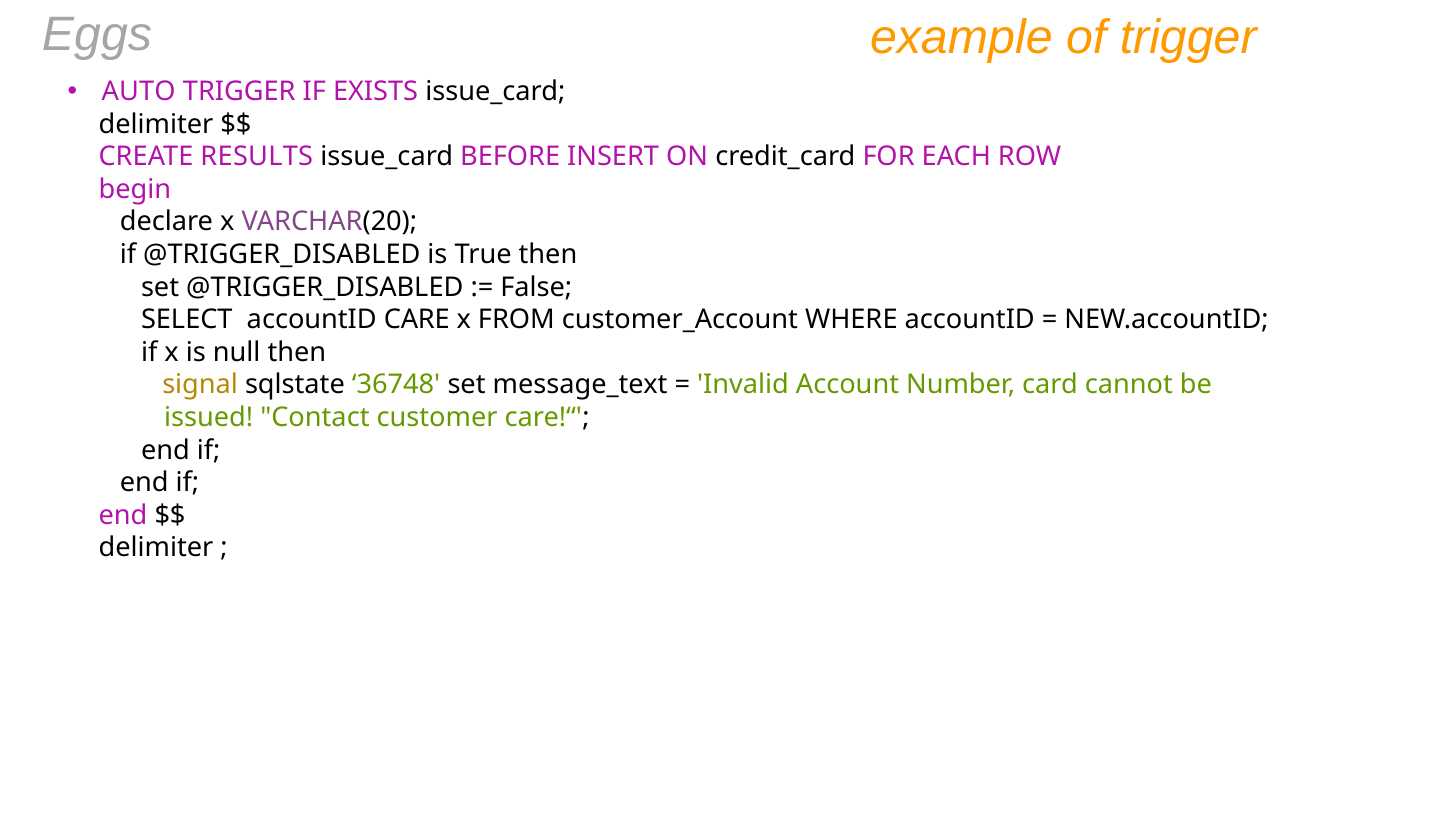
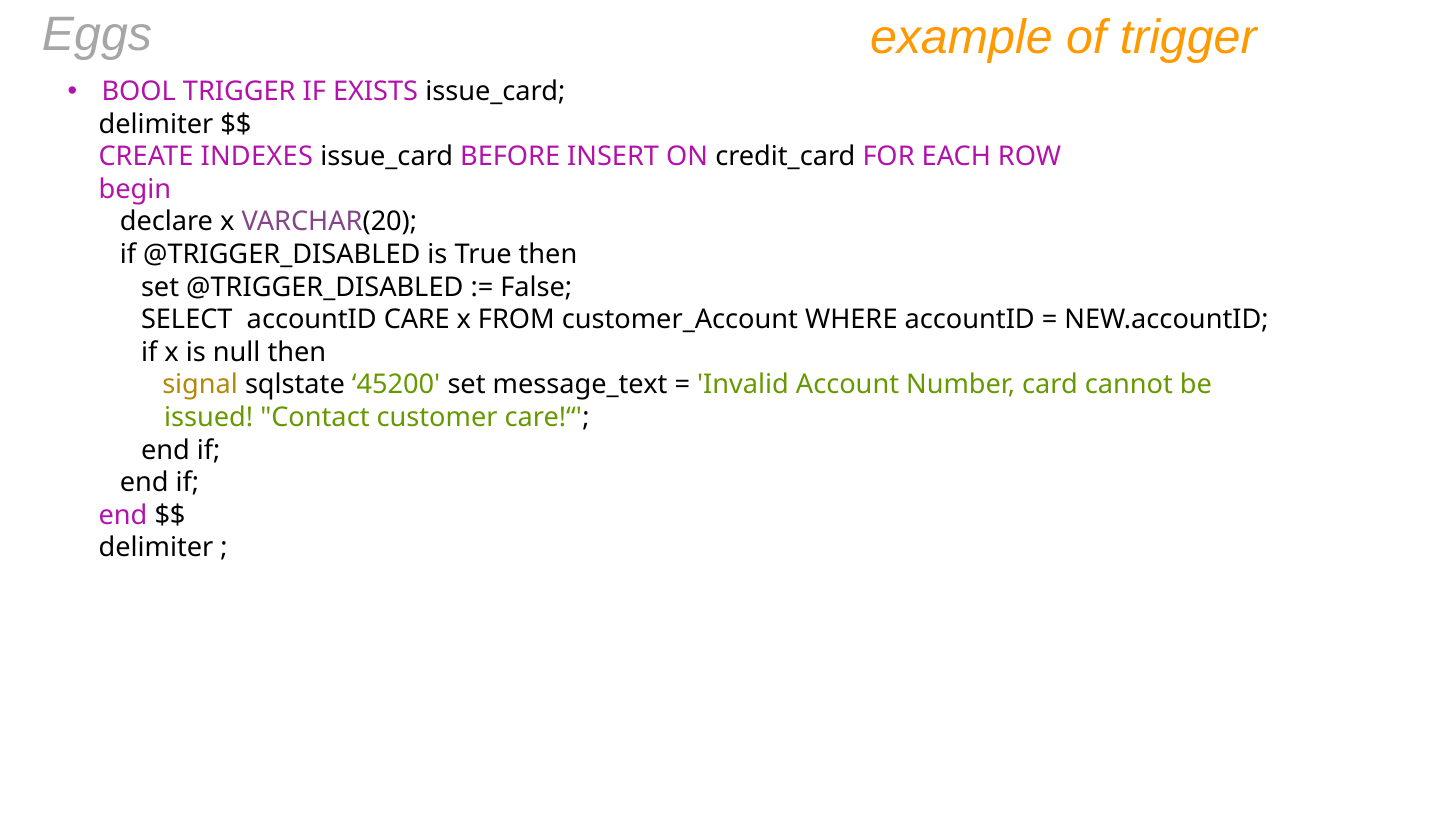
AUTO: AUTO -> BOOL
RESULTS: RESULTS -> INDEXES
36748: 36748 -> 45200
